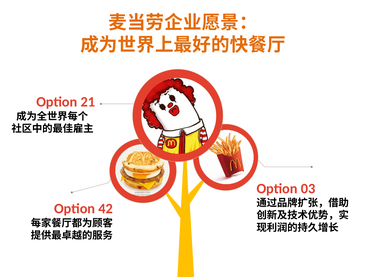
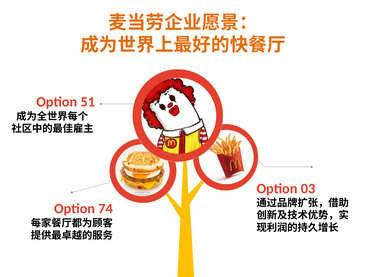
21: 21 -> 51
42: 42 -> 74
